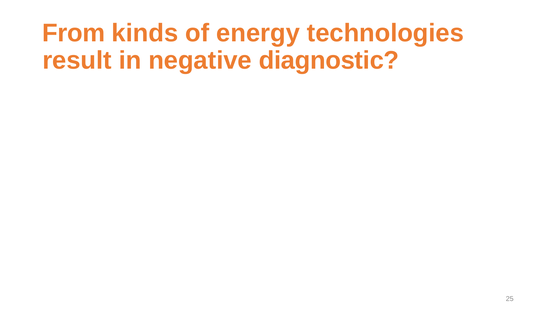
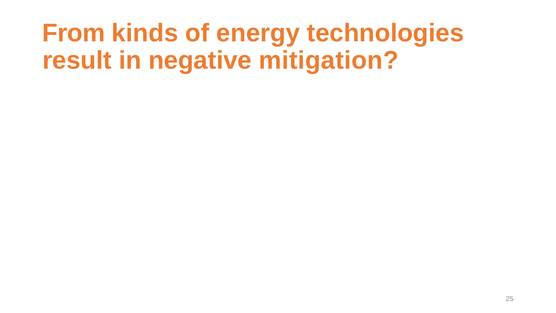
diagnostic: diagnostic -> mitigation
